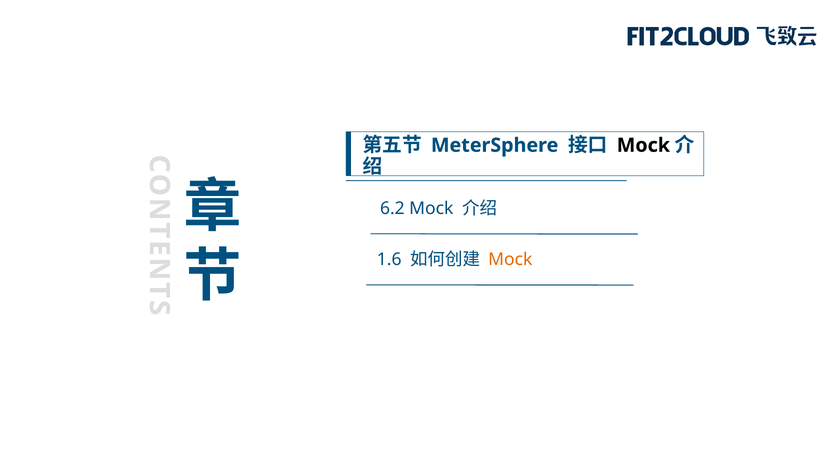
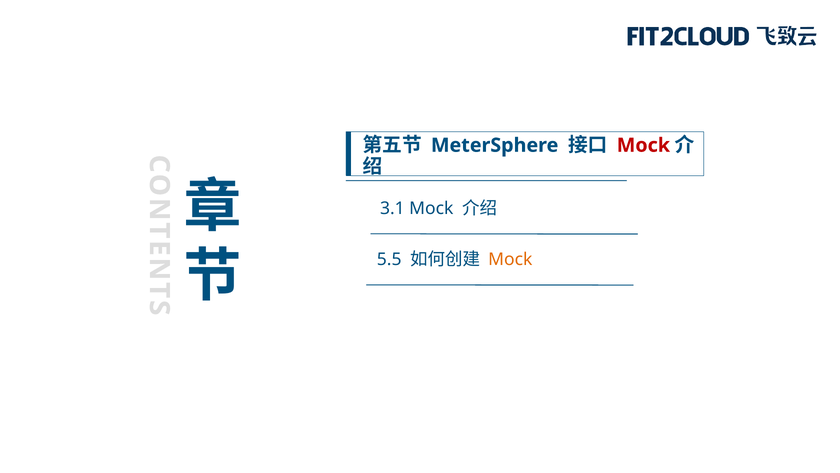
Mock at (643, 145) colour: black -> red
6.2: 6.2 -> 3.1
1.6: 1.6 -> 5.5
